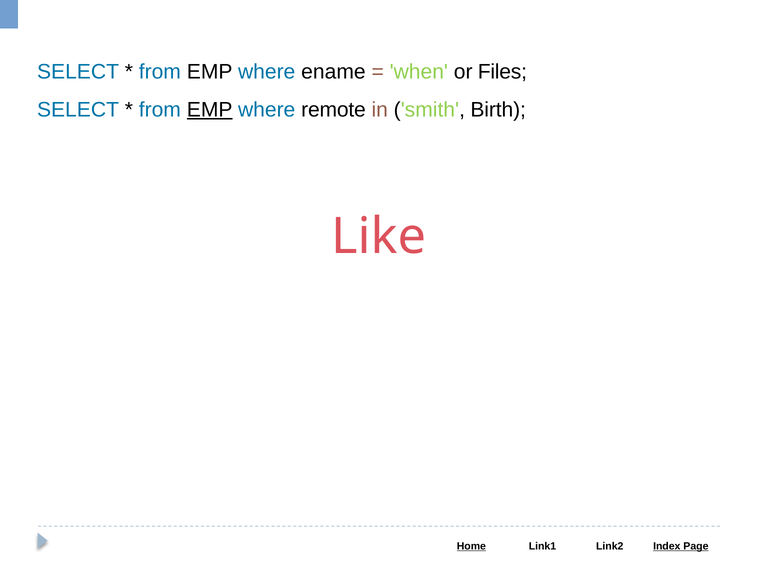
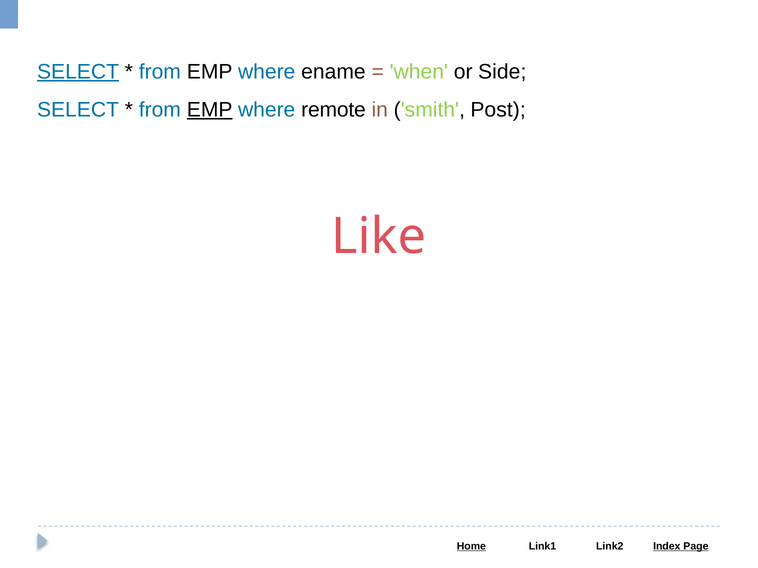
SELECT at (78, 72) underline: none -> present
Files: Files -> Side
Birth: Birth -> Post
